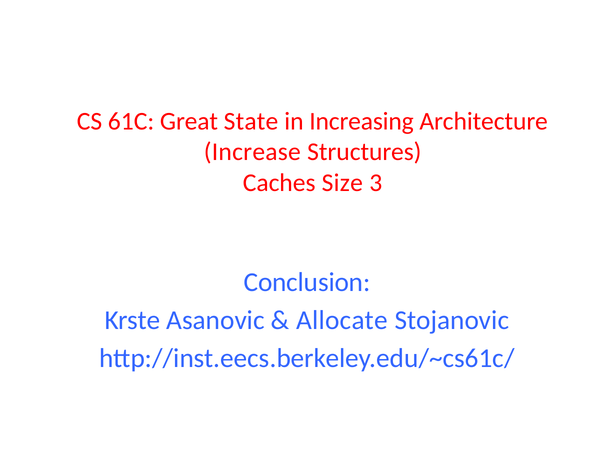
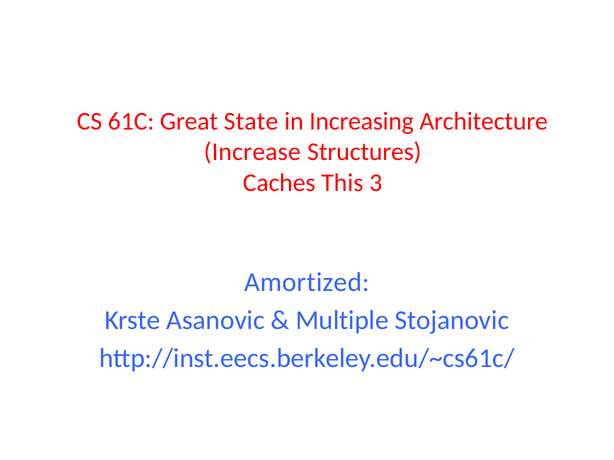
Size: Size -> This
Conclusion: Conclusion -> Amortized
Allocate: Allocate -> Multiple
